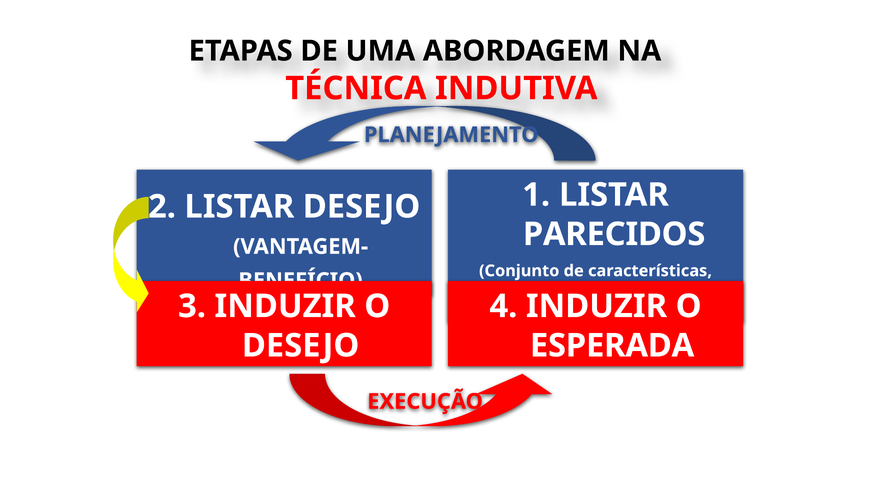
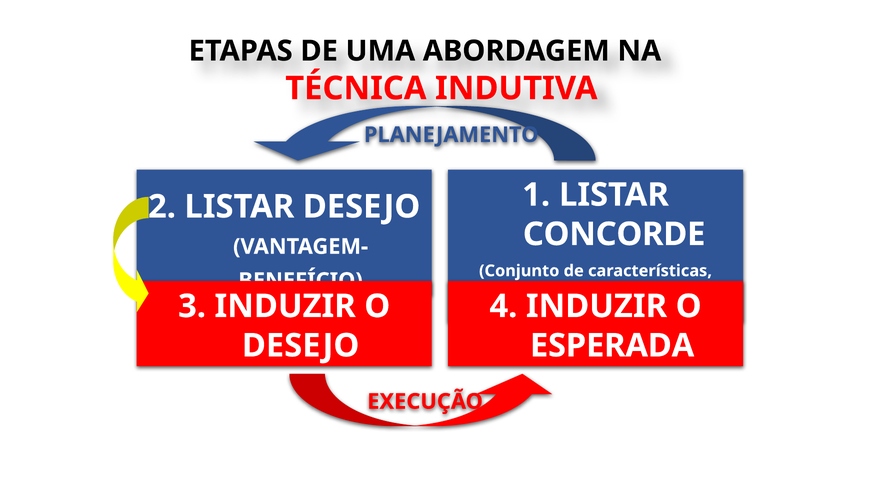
PARECIDOS: PARECIDOS -> CONCORDE
